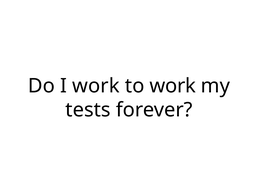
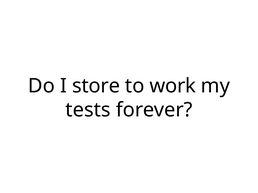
I work: work -> store
